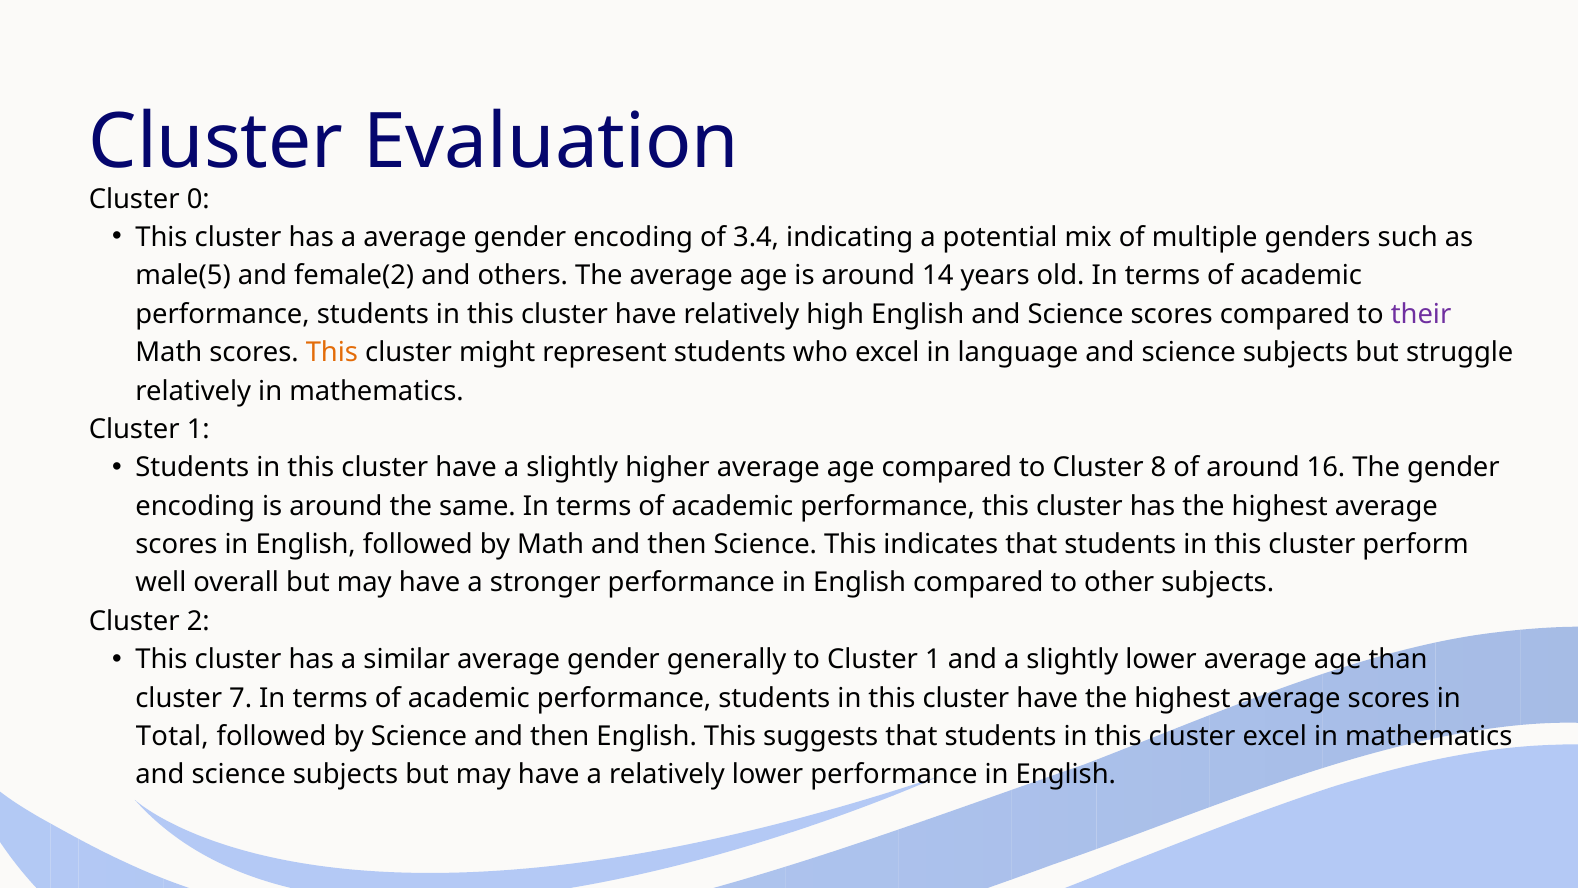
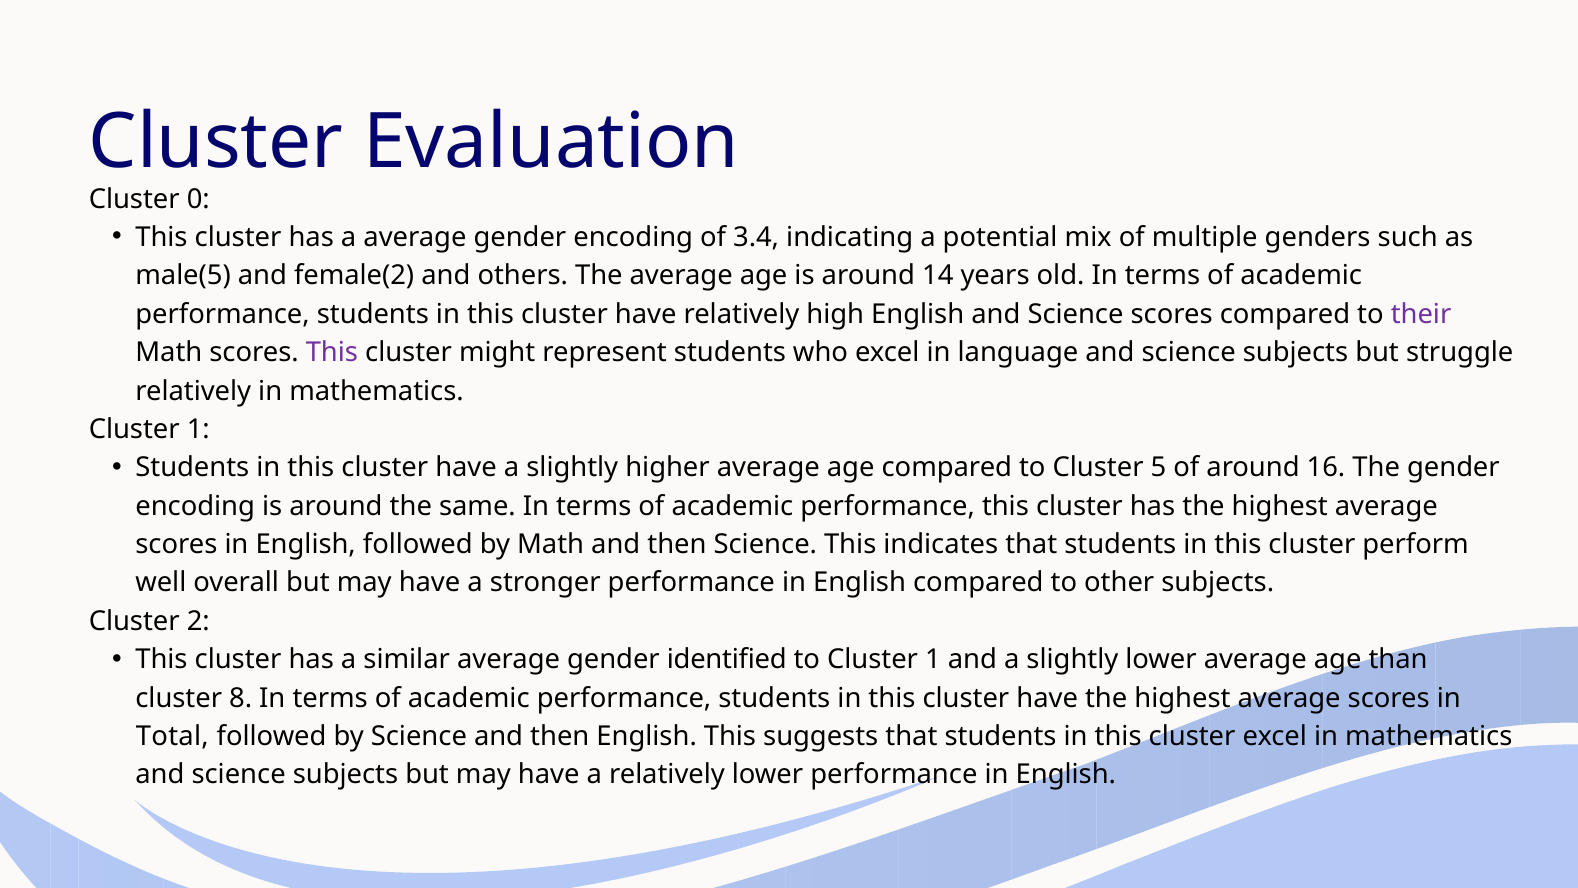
This at (332, 352) colour: orange -> purple
8: 8 -> 5
generally: generally -> identified
7: 7 -> 8
